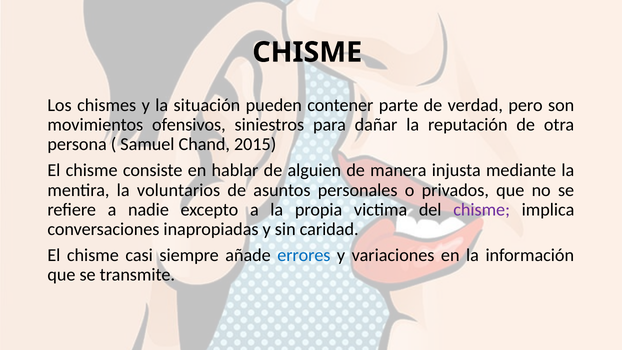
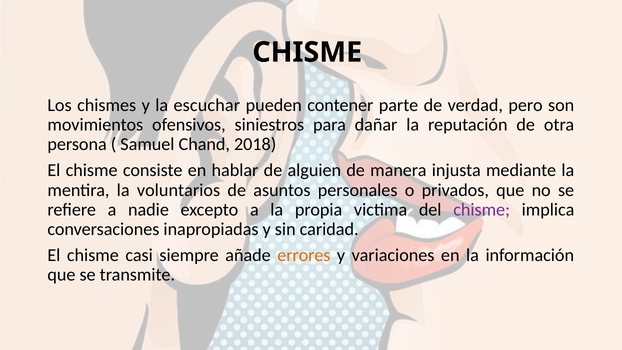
situación: situación -> escuchar
2015: 2015 -> 2018
errores colour: blue -> orange
